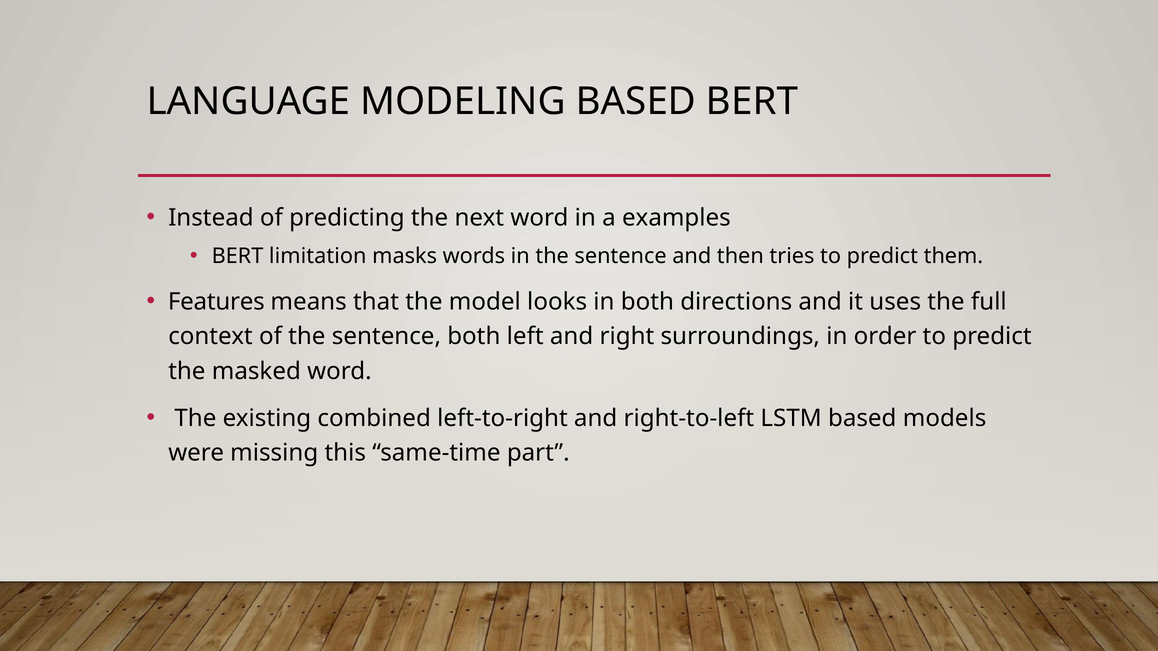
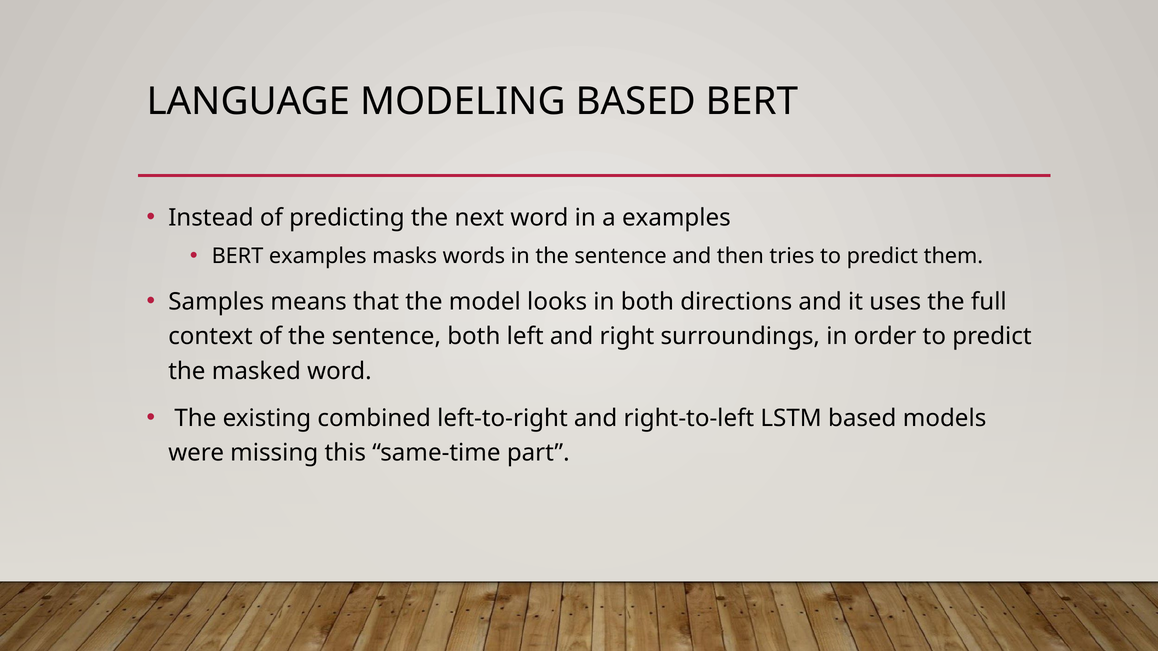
BERT limitation: limitation -> examples
Features: Features -> Samples
